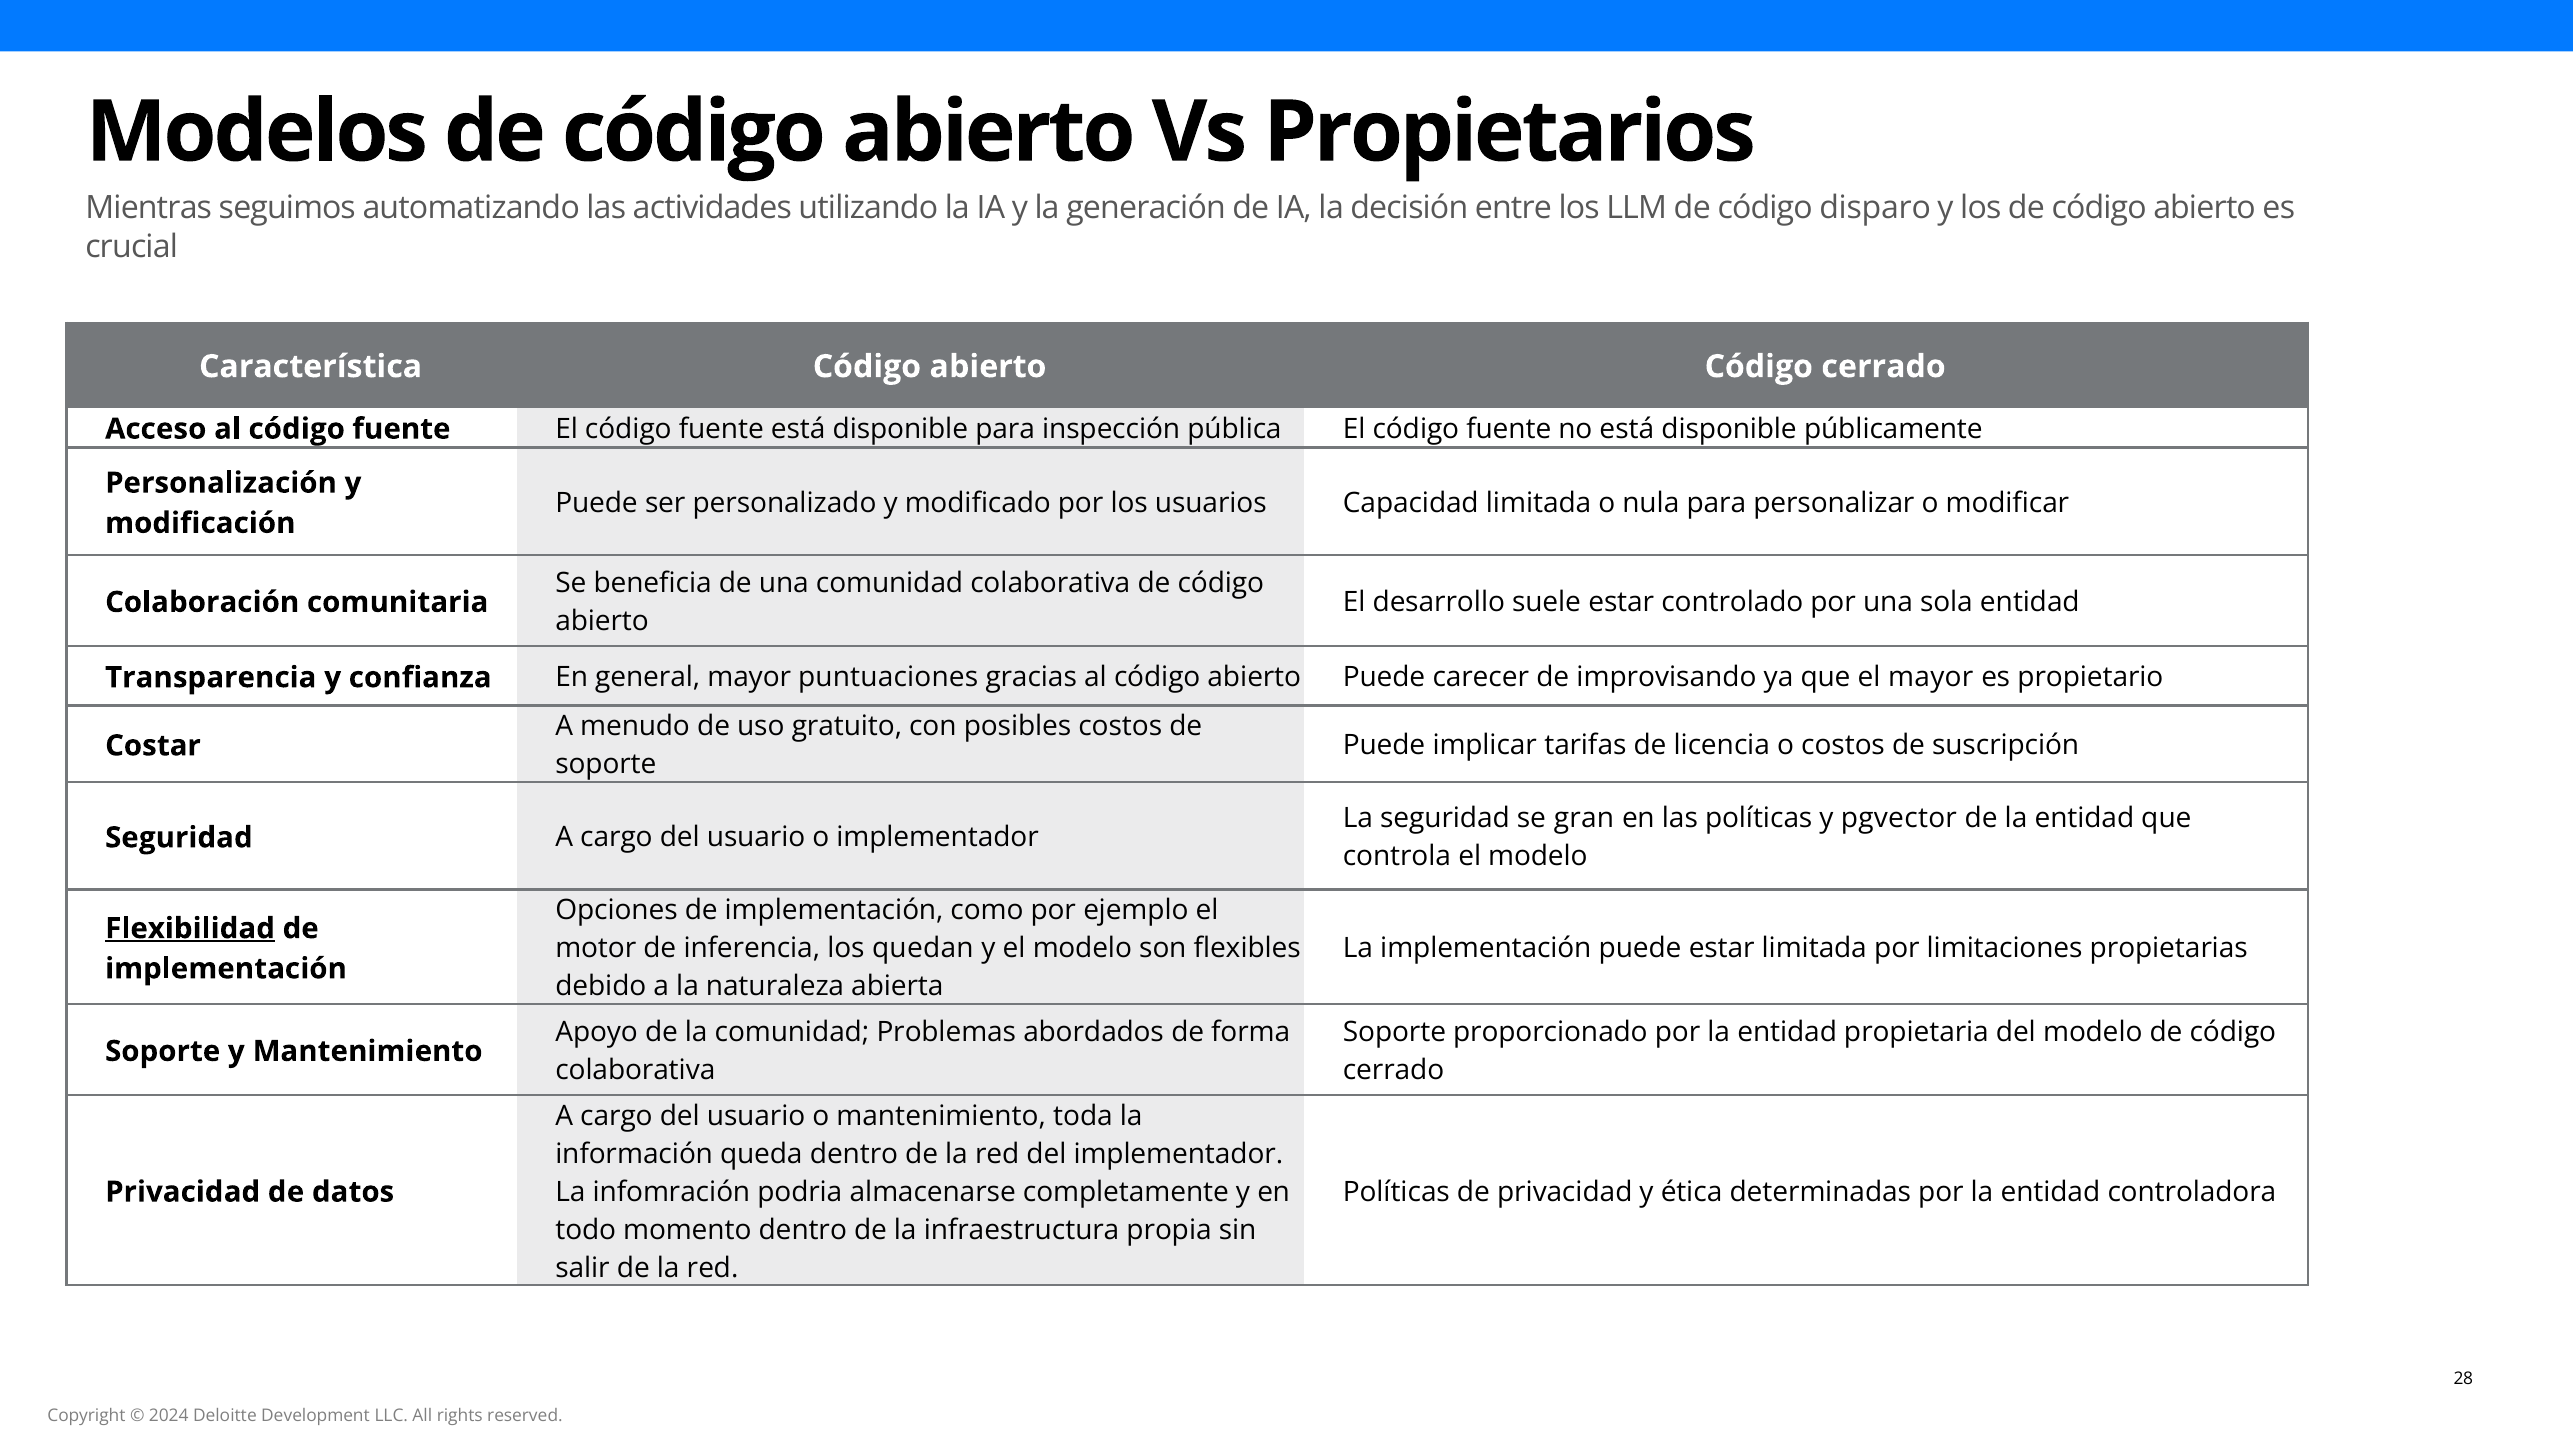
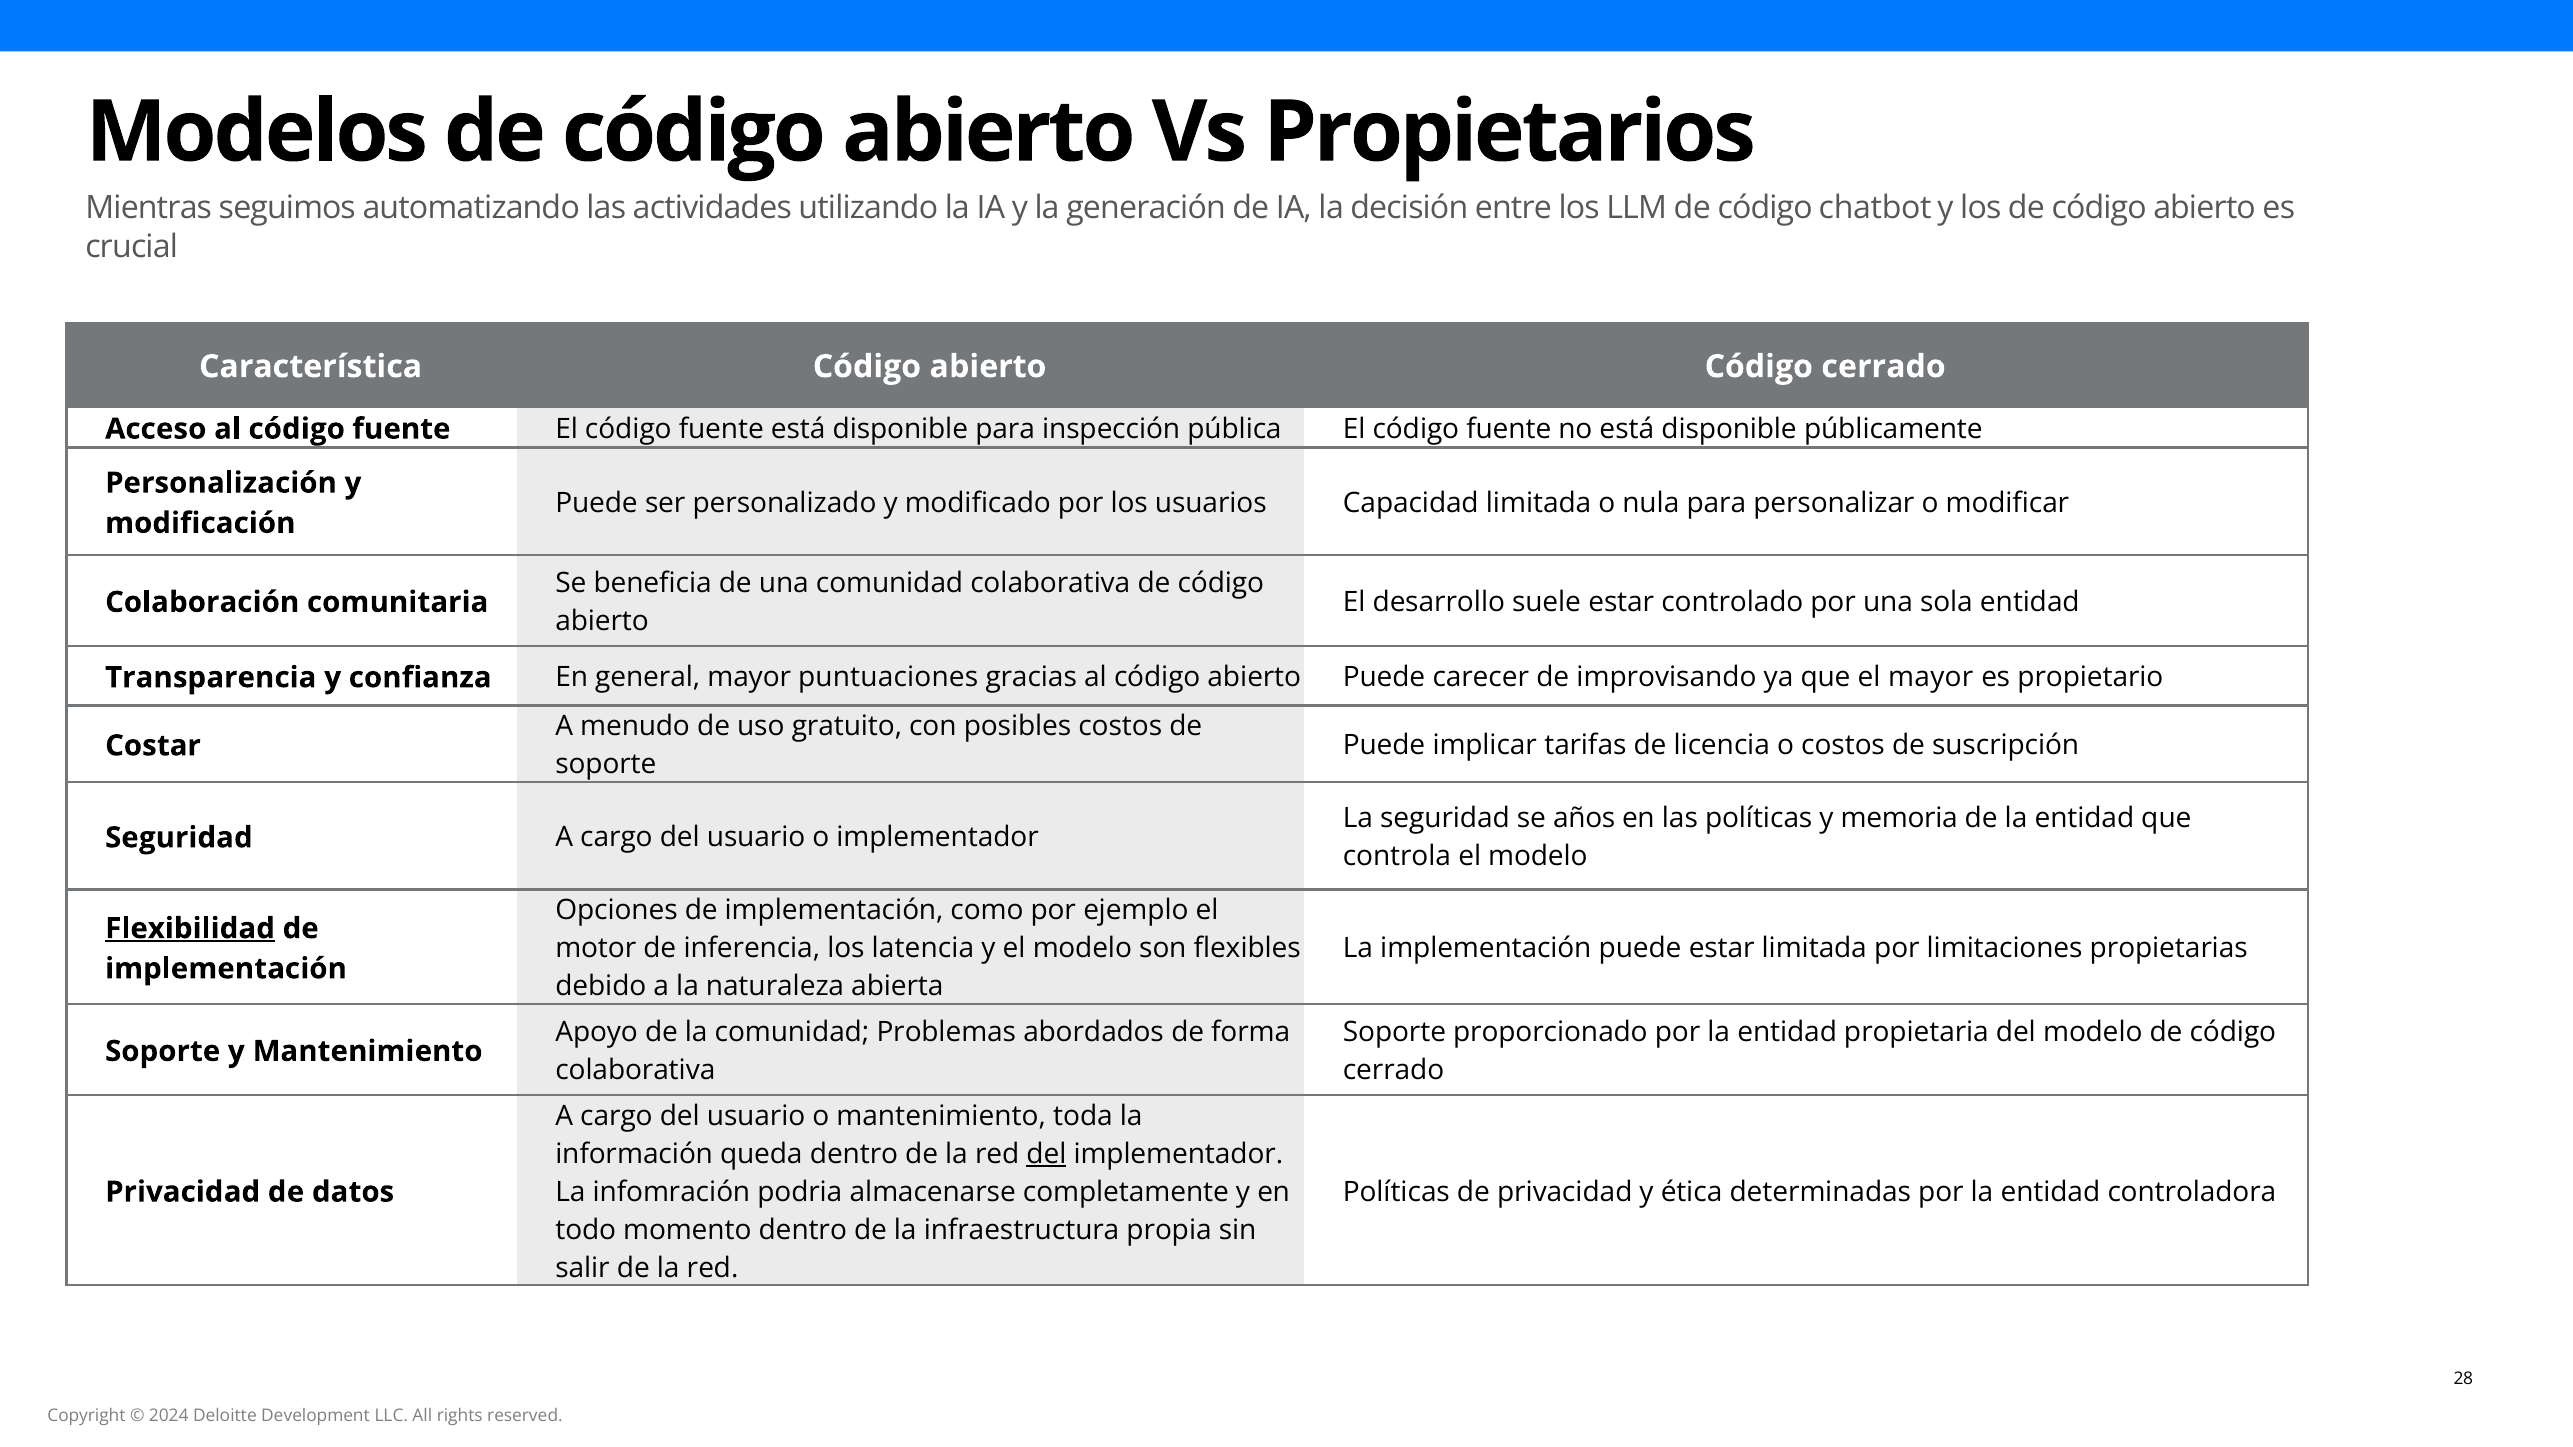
disparo: disparo -> chatbot
gran: gran -> años
pgvector: pgvector -> memoria
quedan: quedan -> latencia
del at (1046, 1154) underline: none -> present
